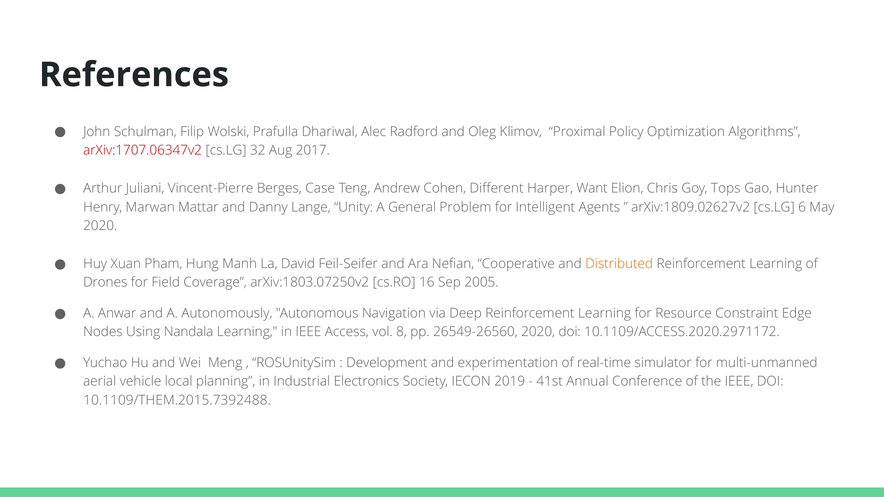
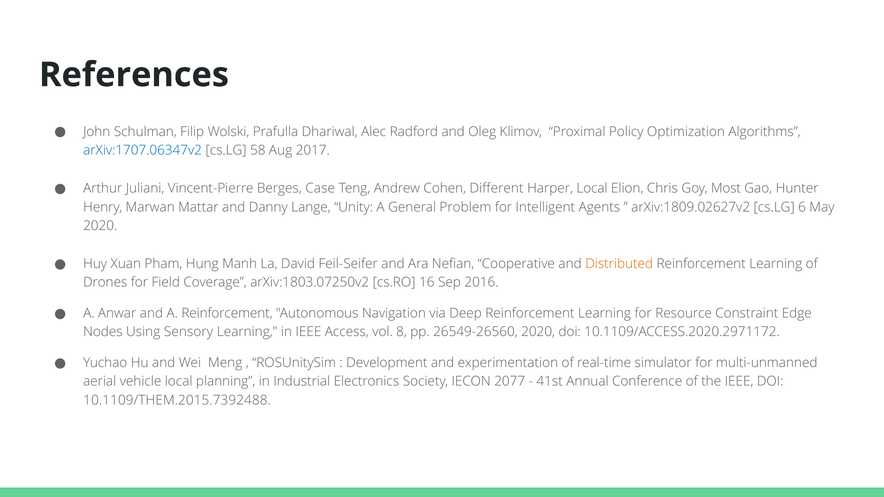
arXiv:1707.06347v2 colour: red -> blue
32: 32 -> 58
Harper Want: Want -> Local
Tops: Tops -> Most
2005: 2005 -> 2016
A Autonomously: Autonomously -> Reinforcement
Nandala: Nandala -> Sensory
2019: 2019 -> 2077
